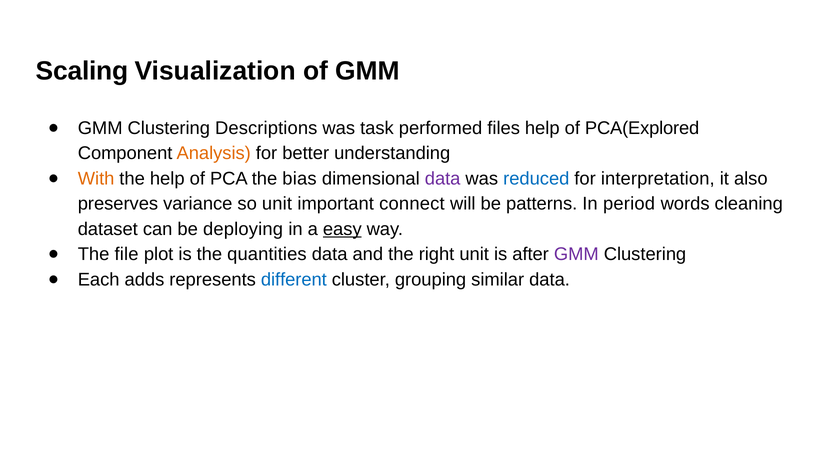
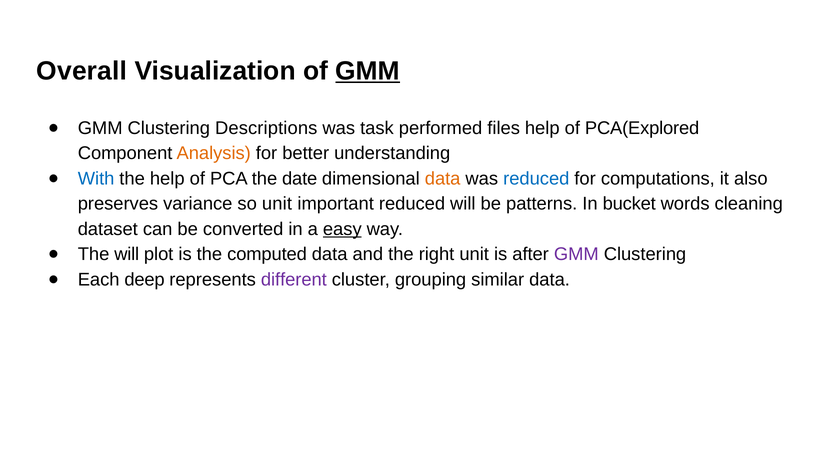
Scaling: Scaling -> Overall
GMM at (368, 71) underline: none -> present
With colour: orange -> blue
bias: bias -> date
data at (443, 179) colour: purple -> orange
interpretation: interpretation -> computations
important connect: connect -> reduced
period: period -> bucket
deploying: deploying -> converted
The file: file -> will
quantities: quantities -> computed
adds: adds -> deep
different colour: blue -> purple
